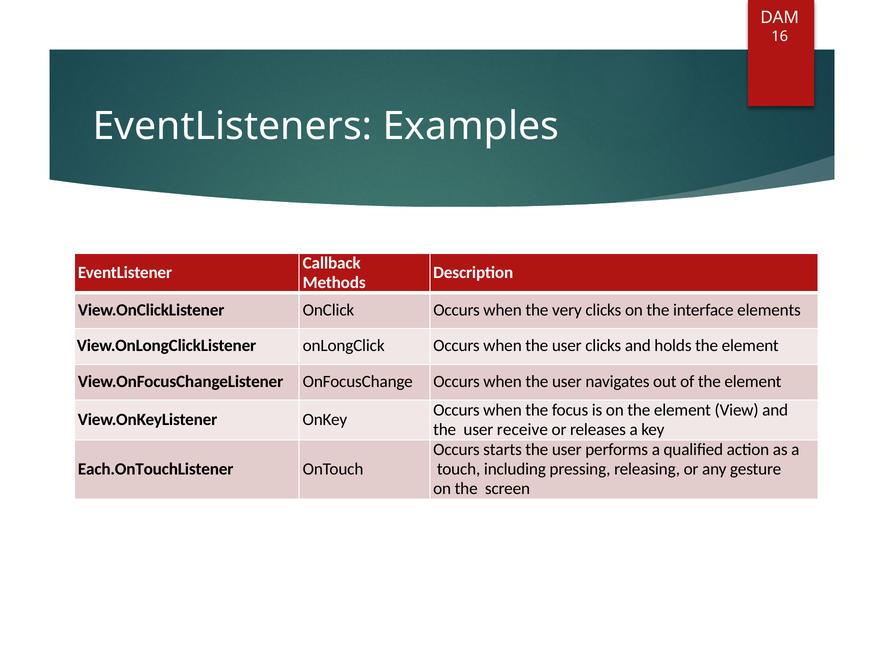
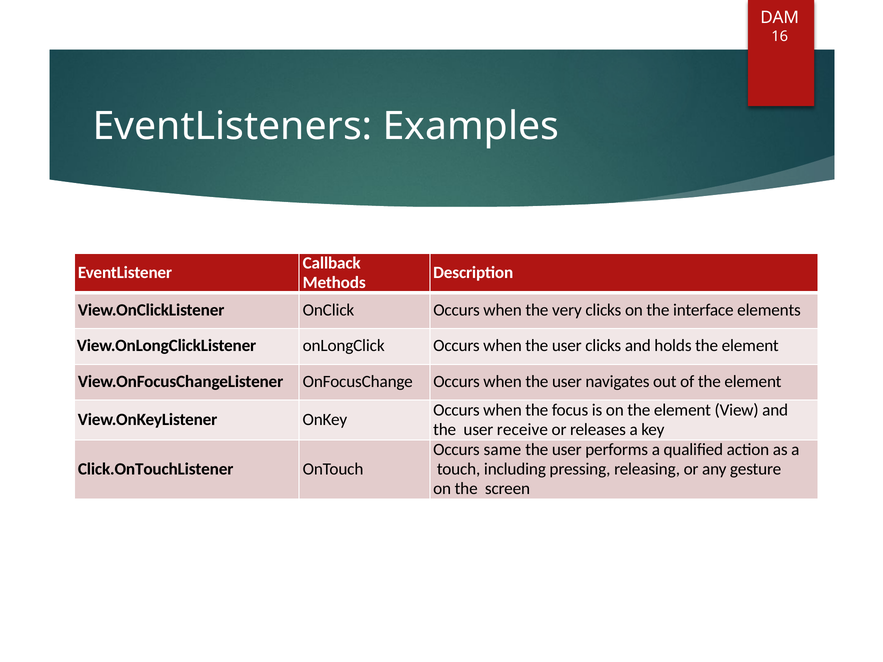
starts: starts -> same
Each.OnTouchListener: Each.OnTouchListener -> Click.OnTouchListener
